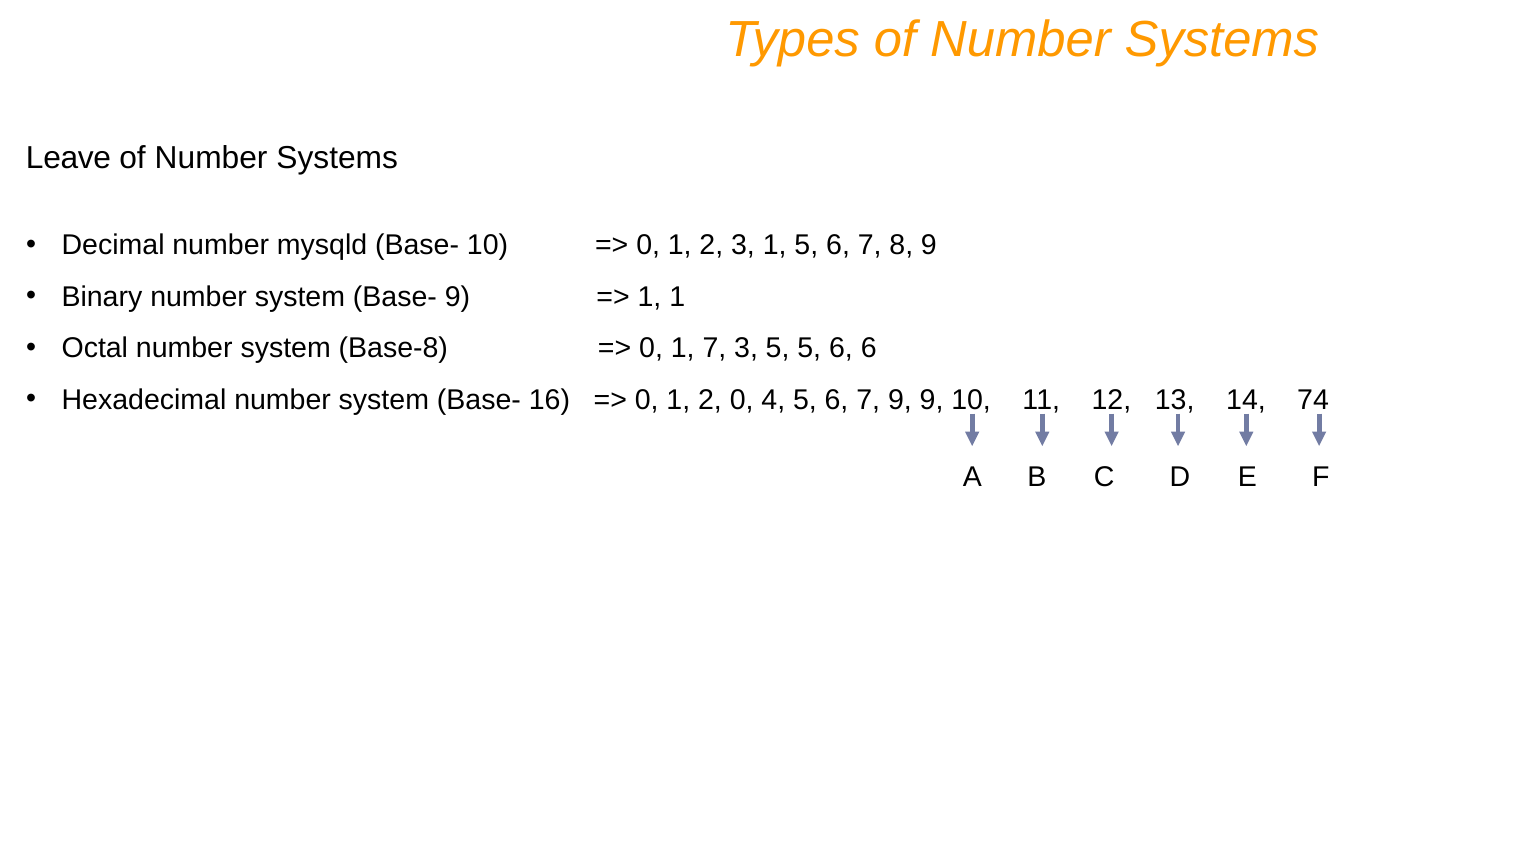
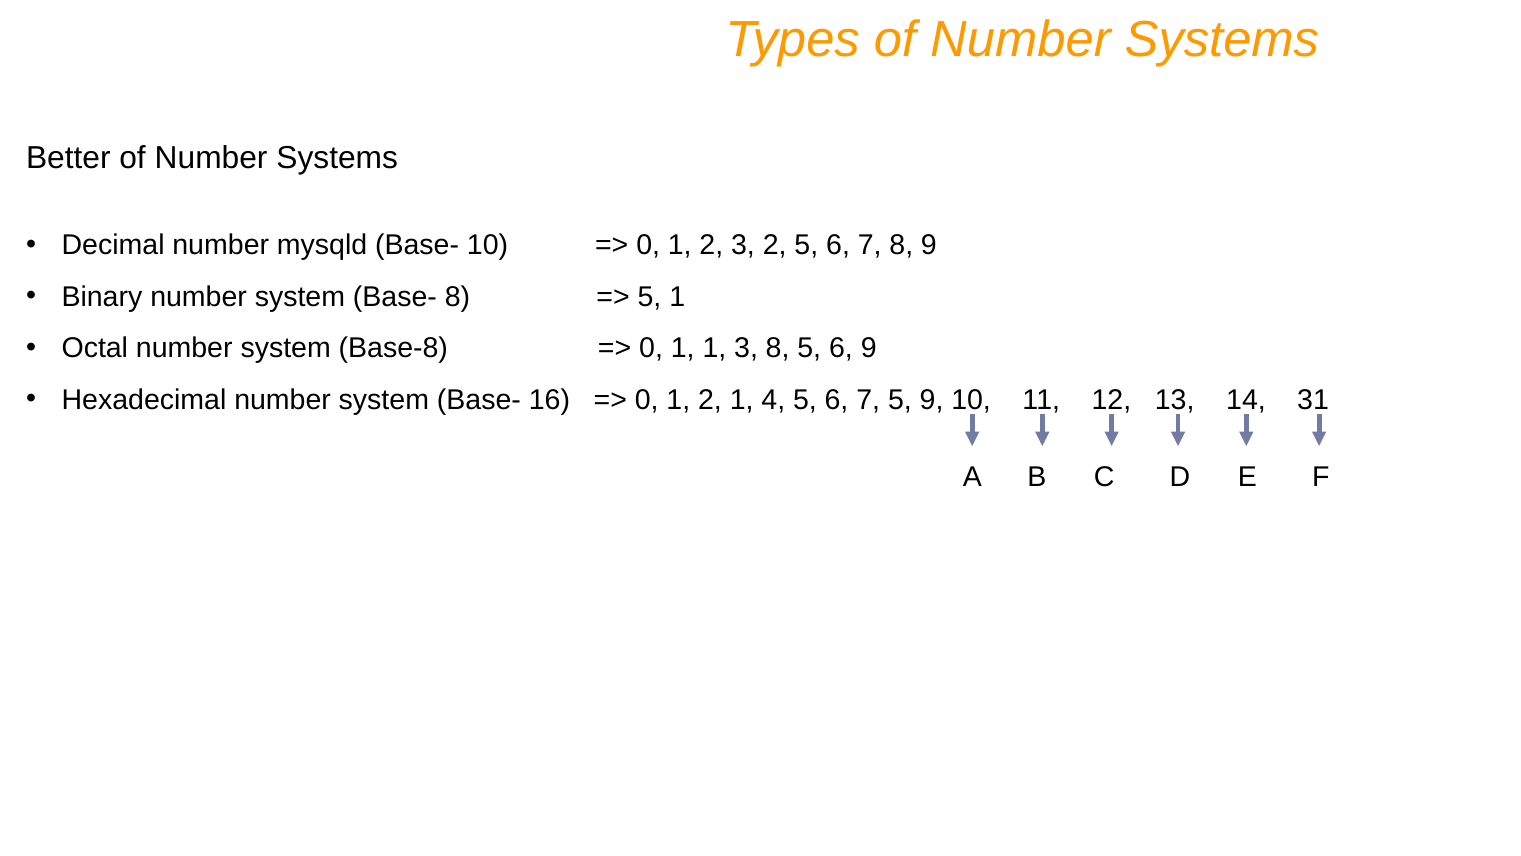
Leave: Leave -> Better
3 1: 1 -> 2
Base- 9: 9 -> 8
1 at (650, 297): 1 -> 5
1 7: 7 -> 1
3 5: 5 -> 8
6 6: 6 -> 9
2 0: 0 -> 1
7 9: 9 -> 5
74: 74 -> 31
